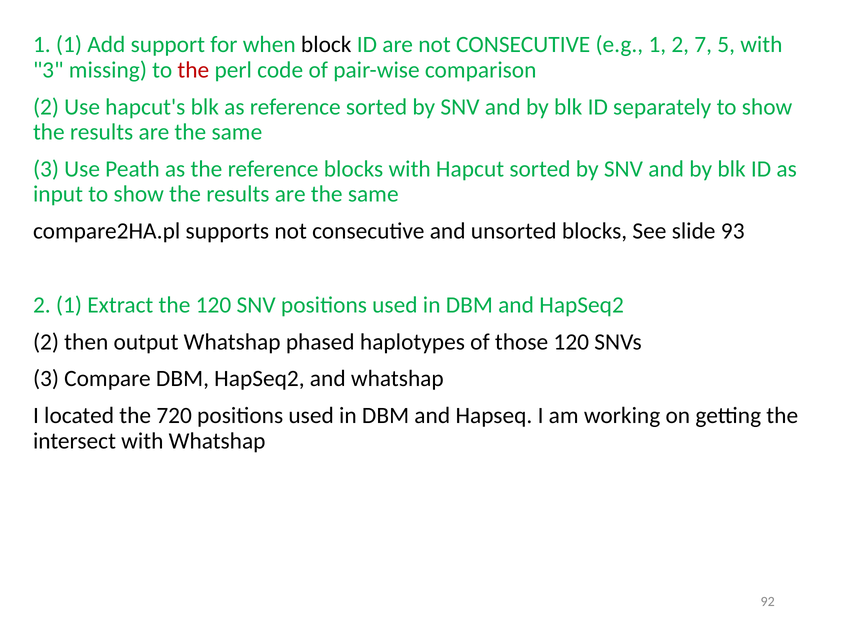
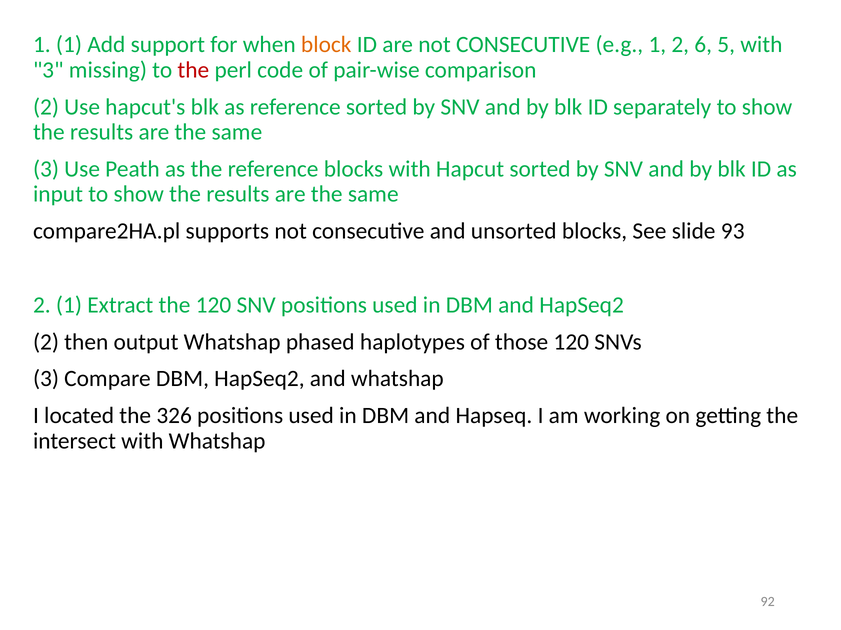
block colour: black -> orange
7: 7 -> 6
720: 720 -> 326
